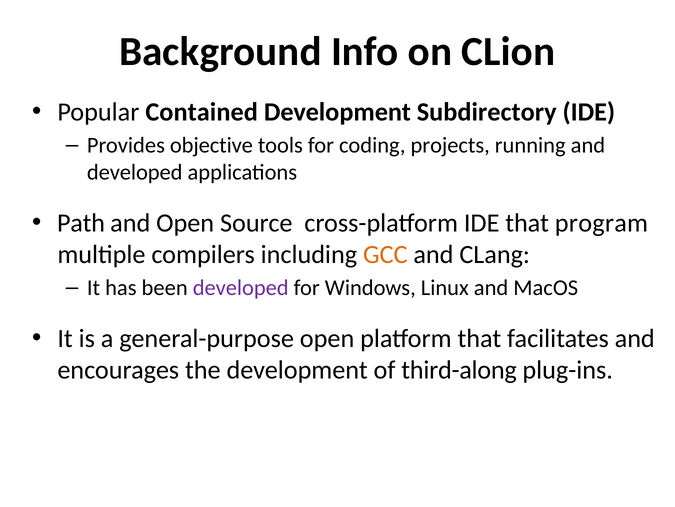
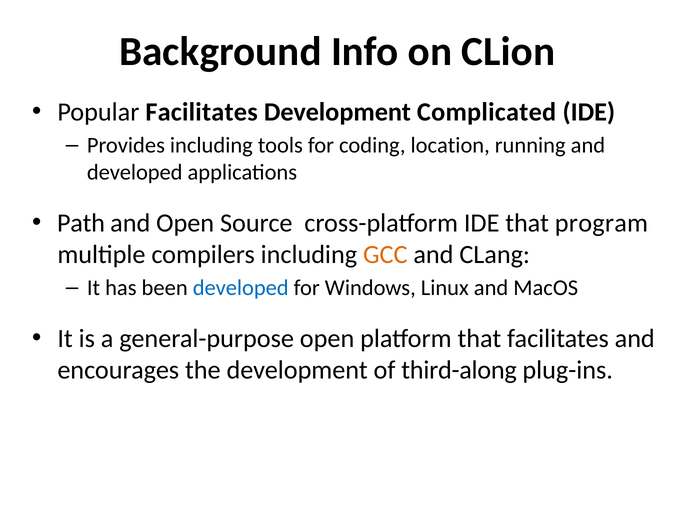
Popular Contained: Contained -> Facilitates
Subdirectory: Subdirectory -> Complicated
Provides objective: objective -> including
projects: projects -> location
developed at (241, 288) colour: purple -> blue
